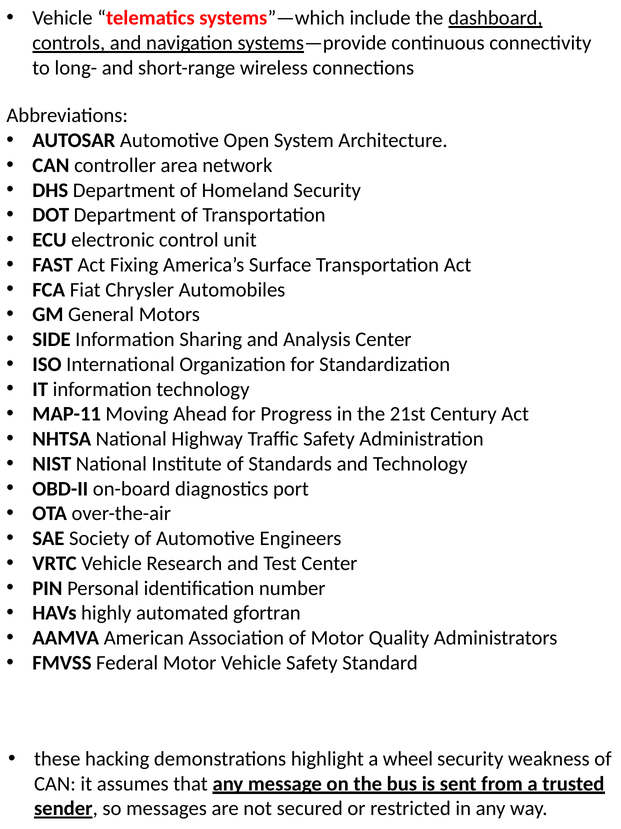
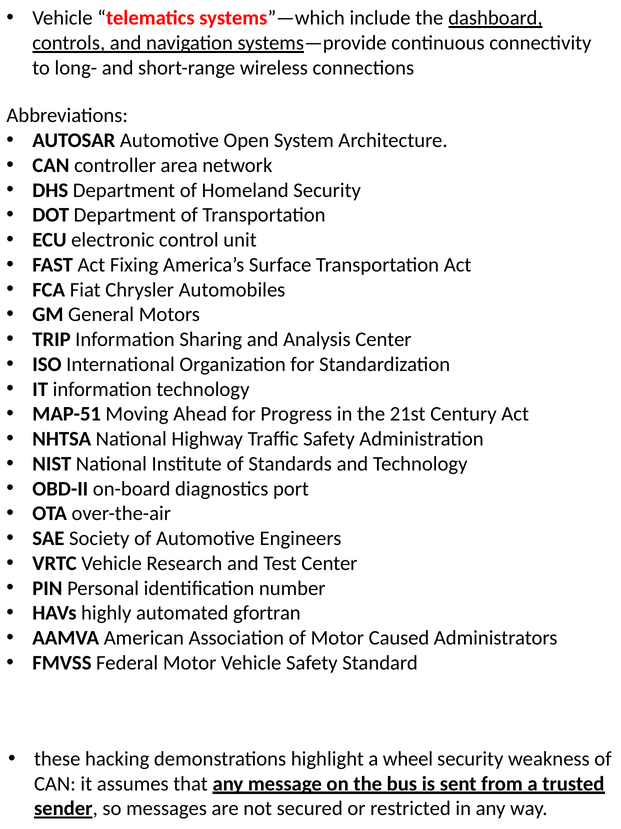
SIDE: SIDE -> TRIP
MAP-11: MAP-11 -> MAP-51
Quality: Quality -> Caused
